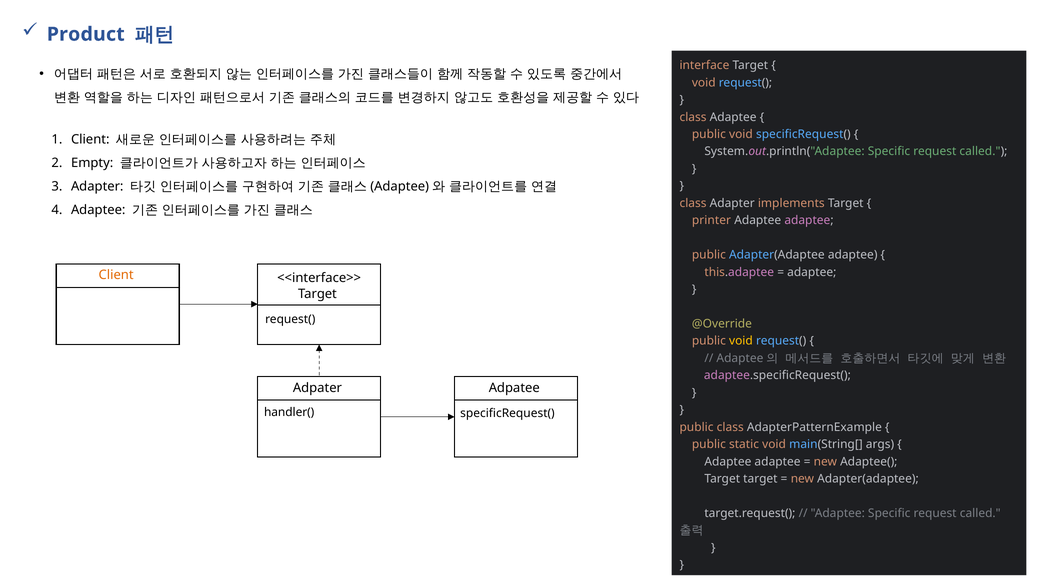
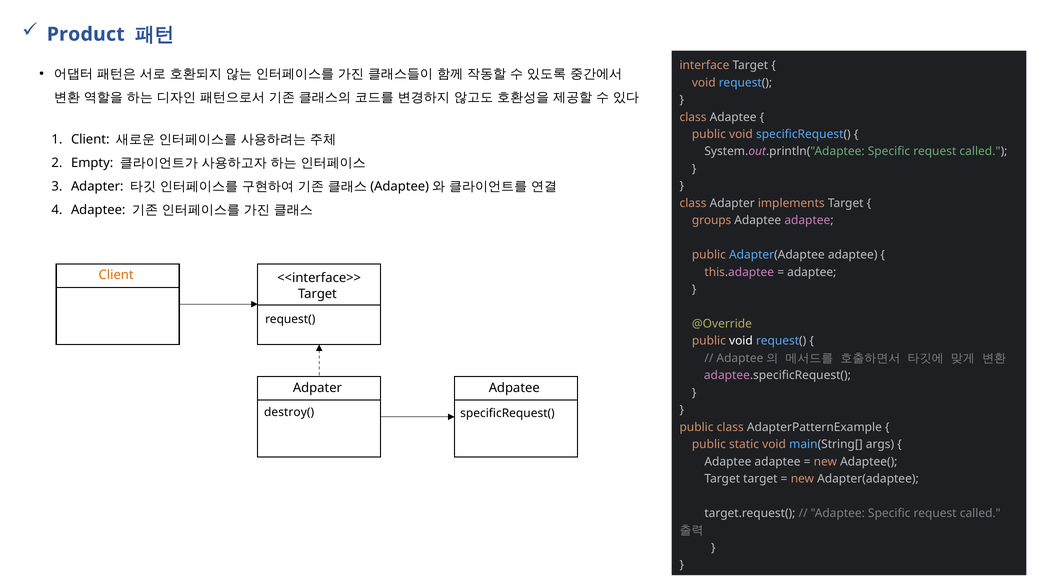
printer: printer -> groups
void at (741, 341) colour: yellow -> white
handler(: handler( -> destroy(
